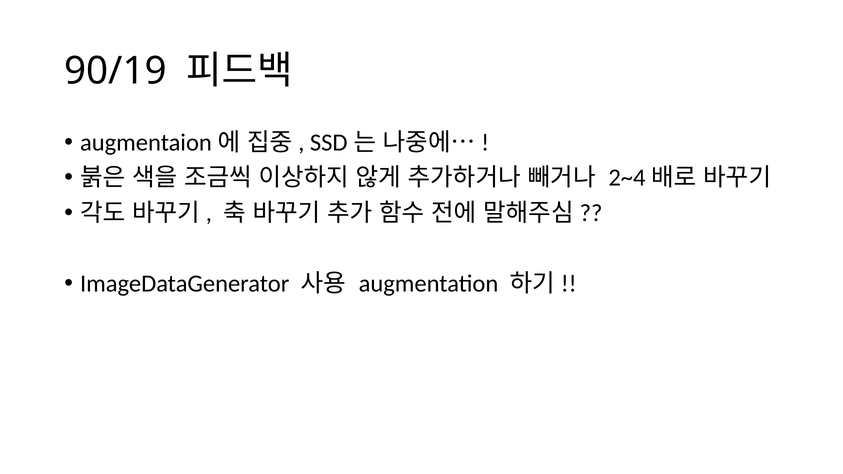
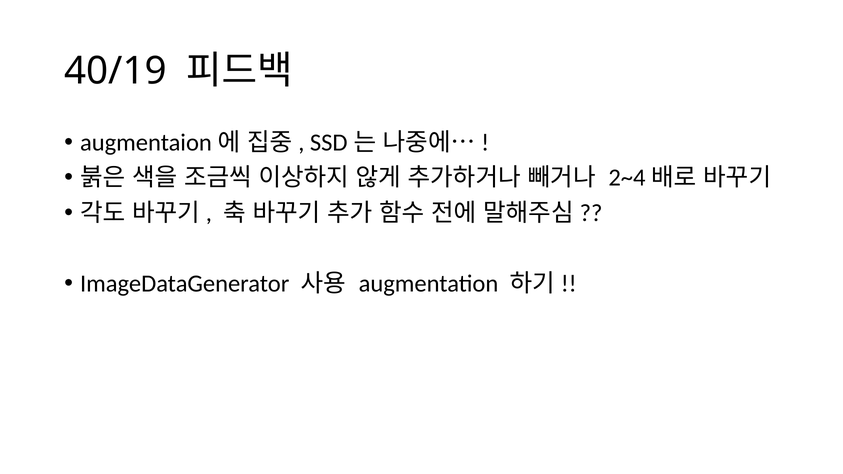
90/19: 90/19 -> 40/19
